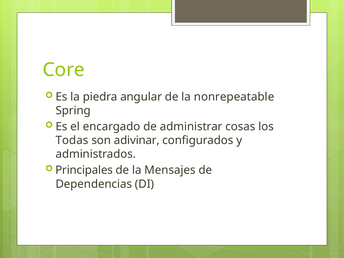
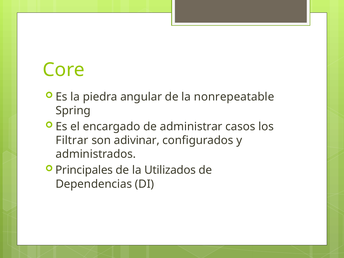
cosas: cosas -> casos
Todas: Todas -> Filtrar
Mensajes: Mensajes -> Utilizados
